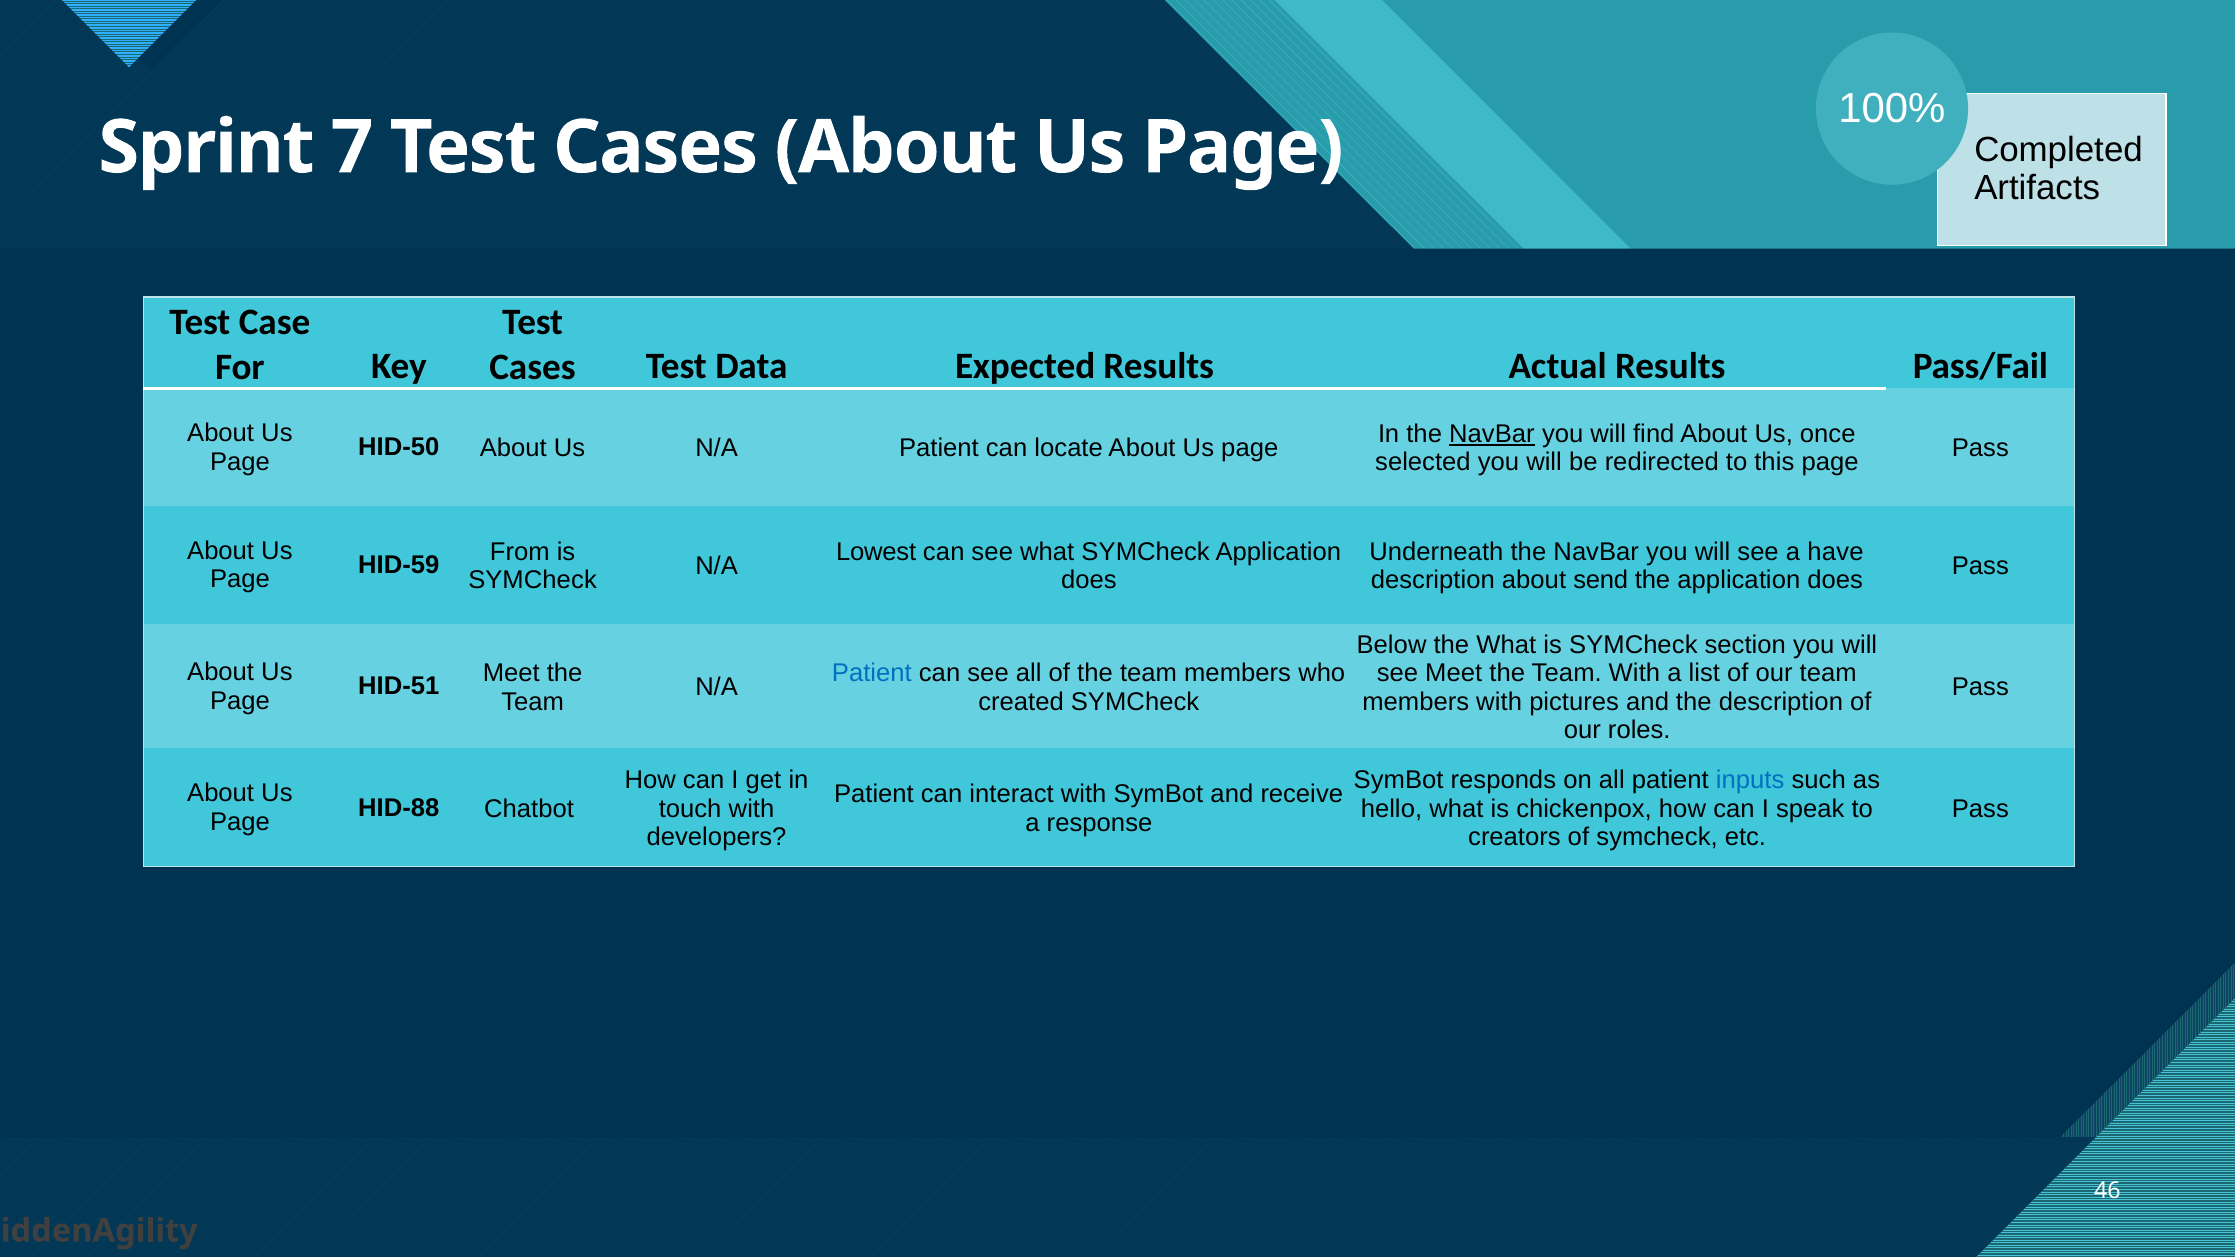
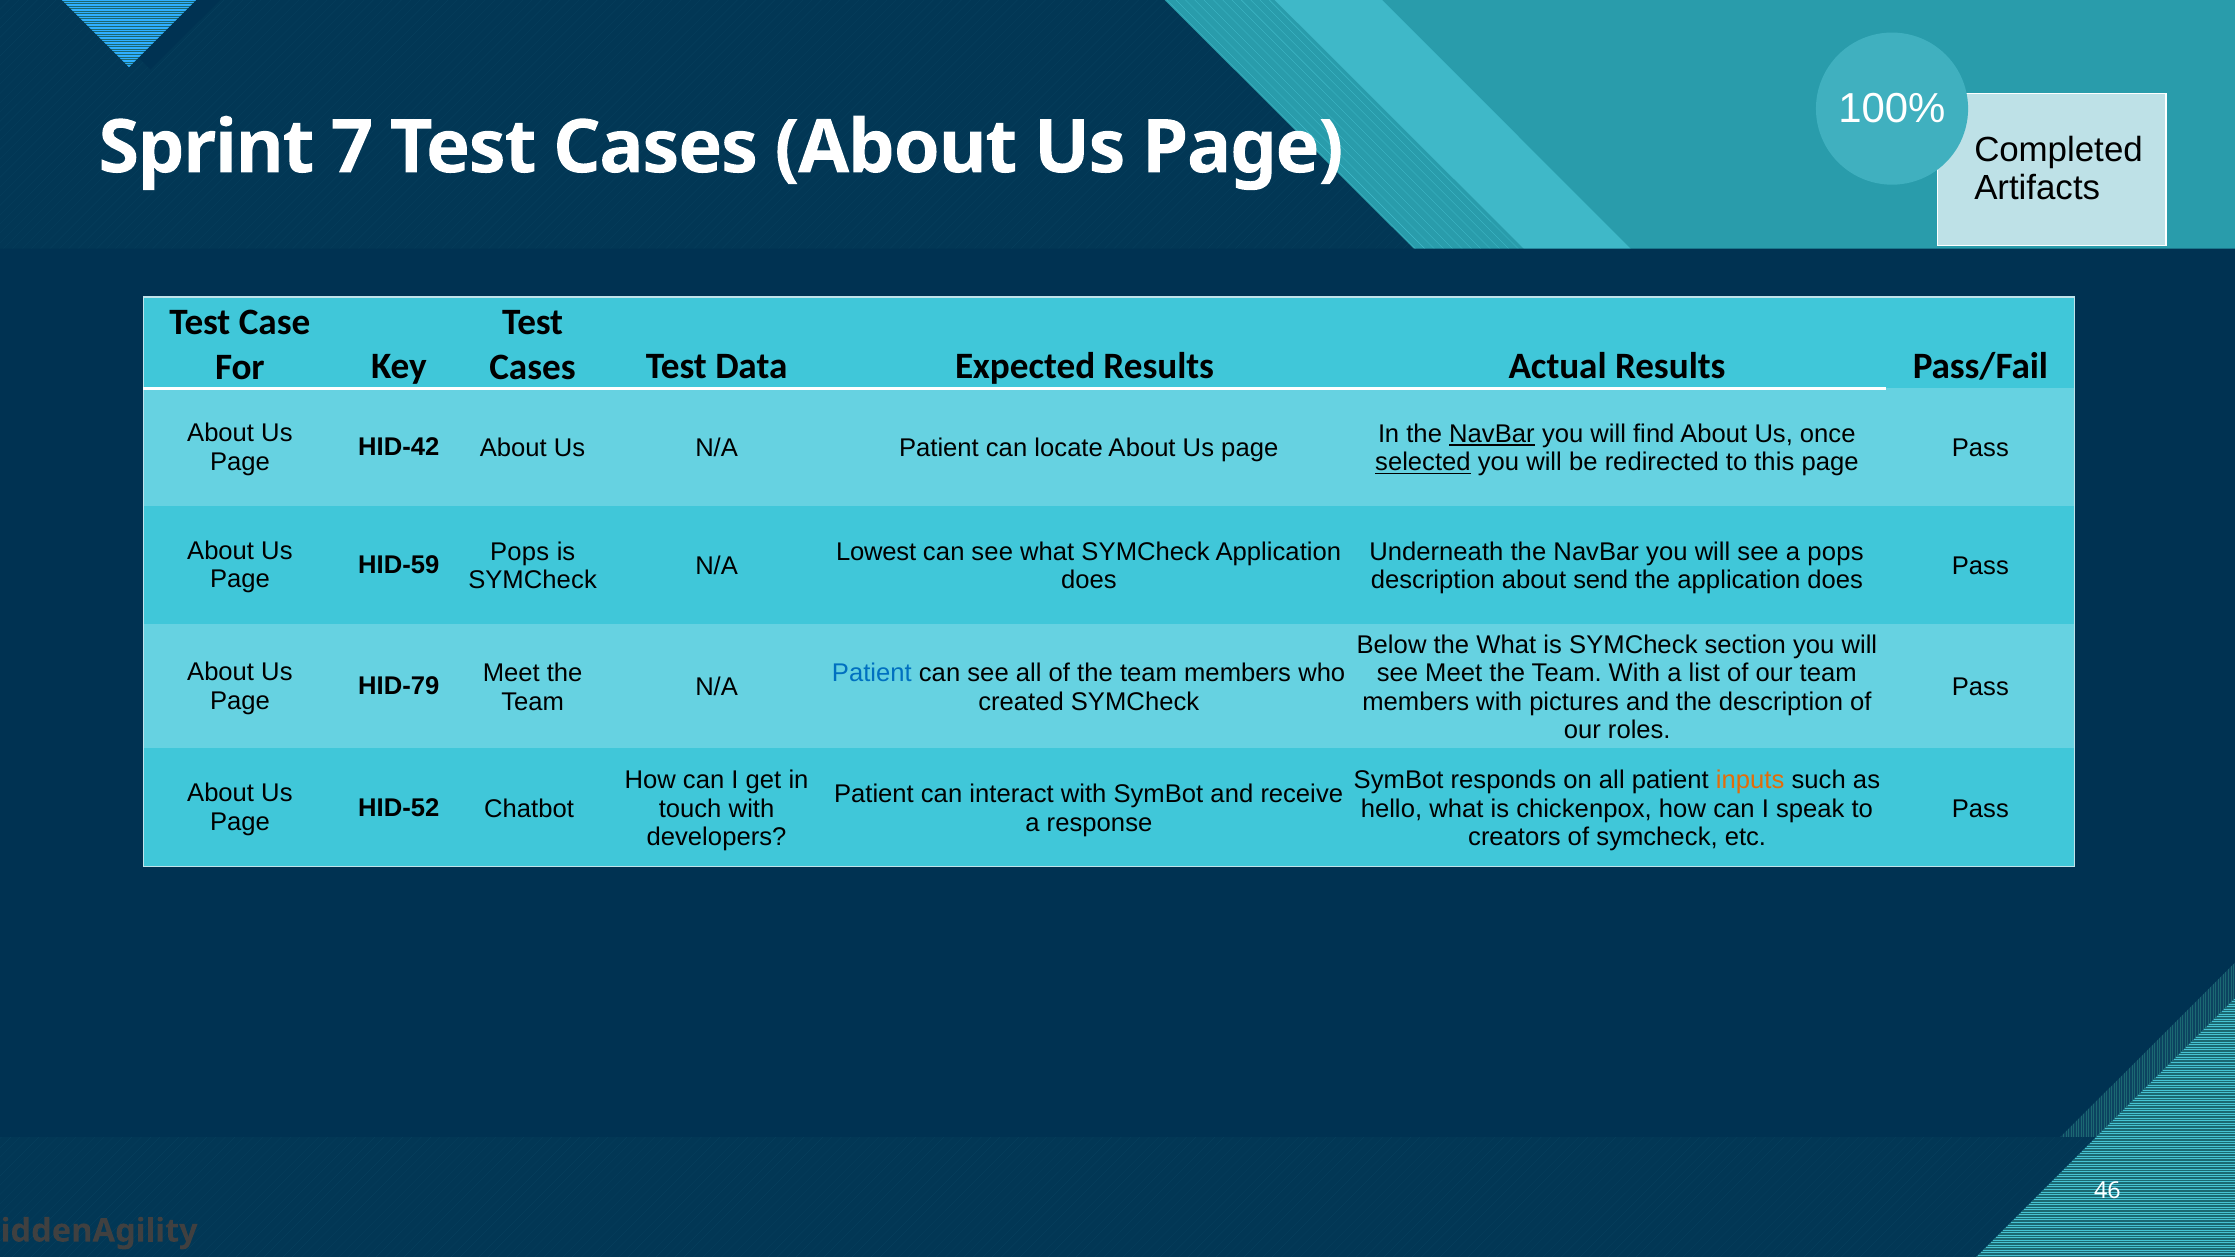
HID-50: HID-50 -> HID-42
selected underline: none -> present
From at (520, 552): From -> Pops
a have: have -> pops
HID-51: HID-51 -> HID-79
inputs colour: blue -> orange
HID-88: HID-88 -> HID-52
